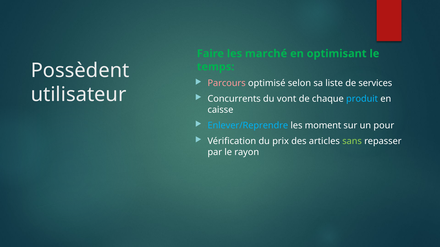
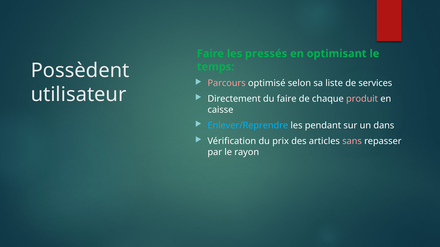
marché: marché -> pressés
Concurrents: Concurrents -> Directement
du vont: vont -> faire
produit colour: light blue -> pink
moment: moment -> pendant
pour: pour -> dans
sans colour: light green -> pink
